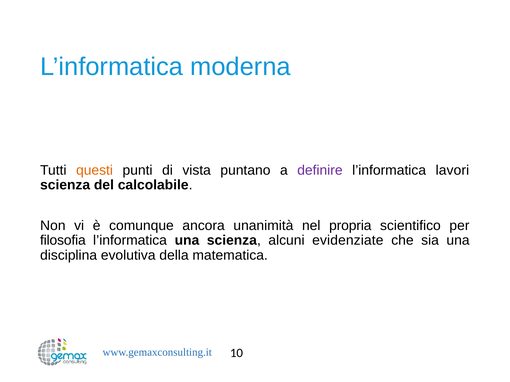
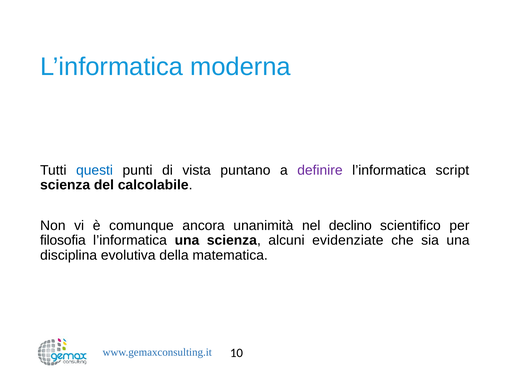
questi colour: orange -> blue
lavori: lavori -> script
propria: propria -> declino
